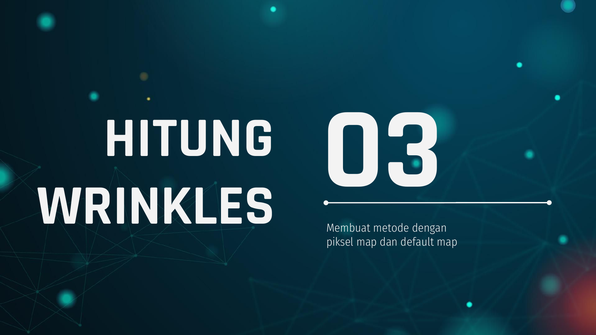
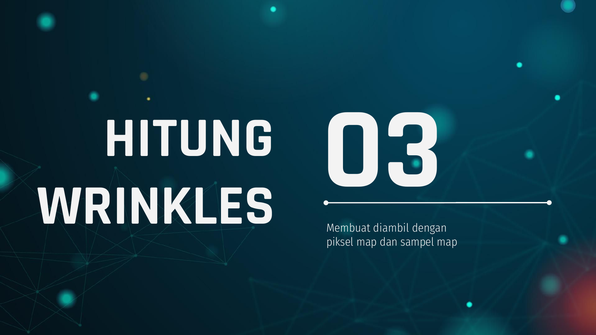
metode: metode -> diambil
default: default -> sampel
